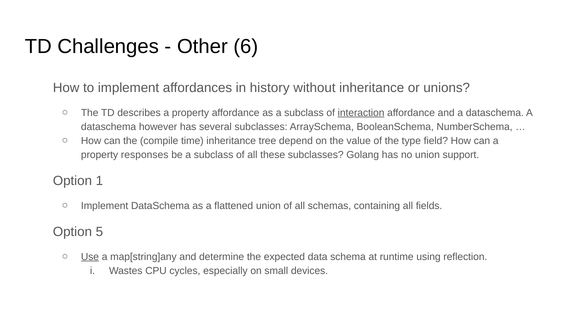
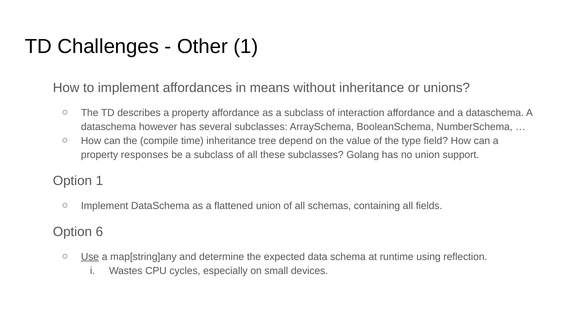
Other 6: 6 -> 1
history: history -> means
interaction underline: present -> none
5: 5 -> 6
